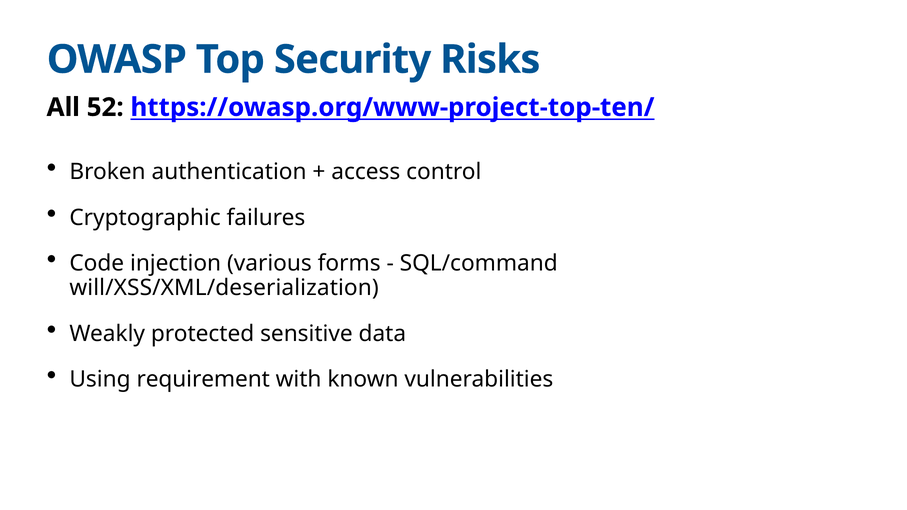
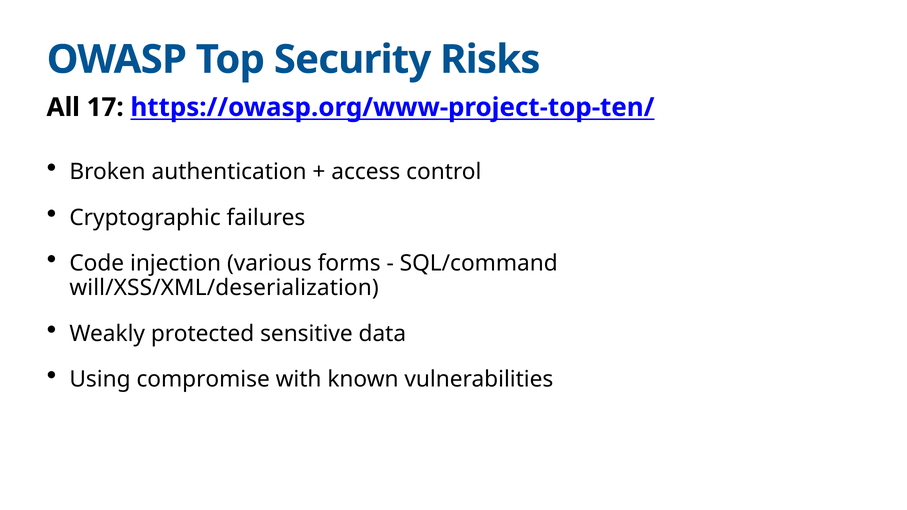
52: 52 -> 17
requirement: requirement -> compromise
